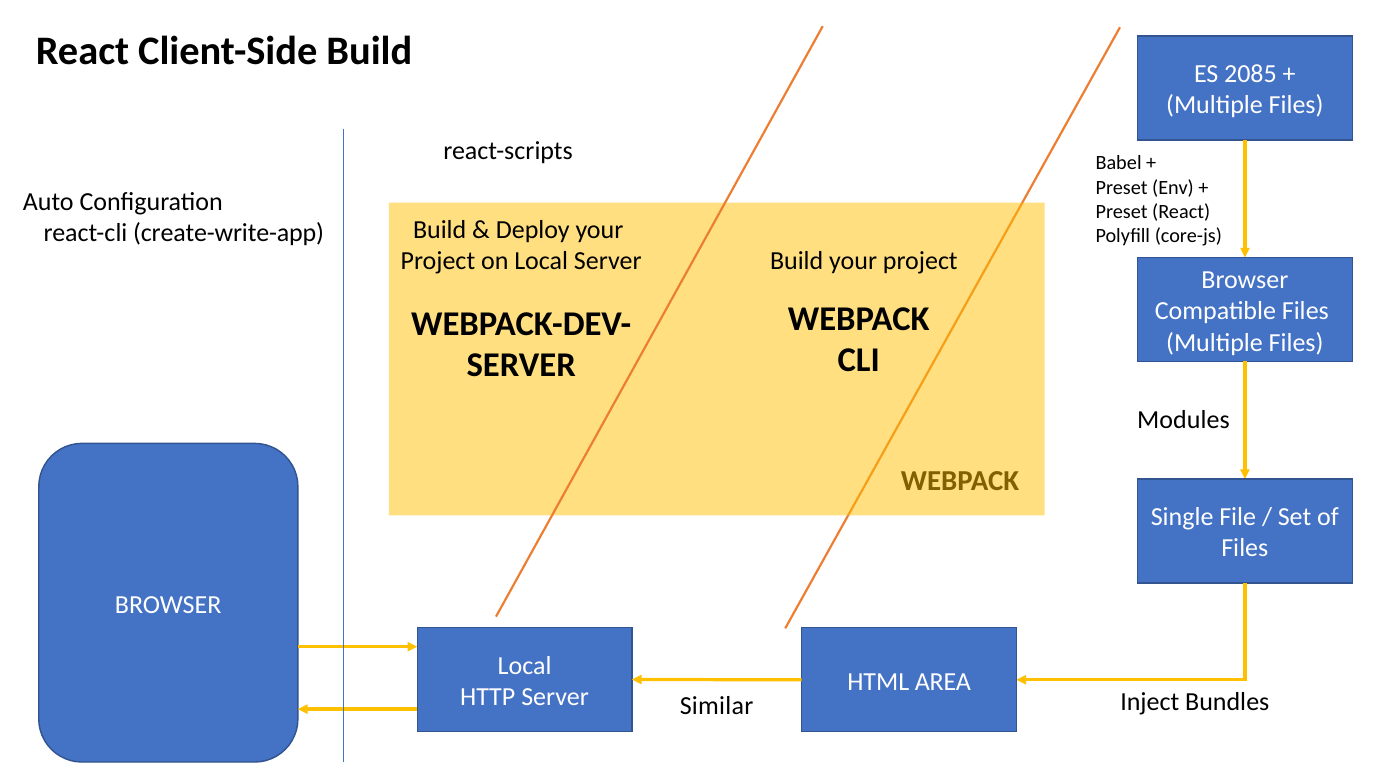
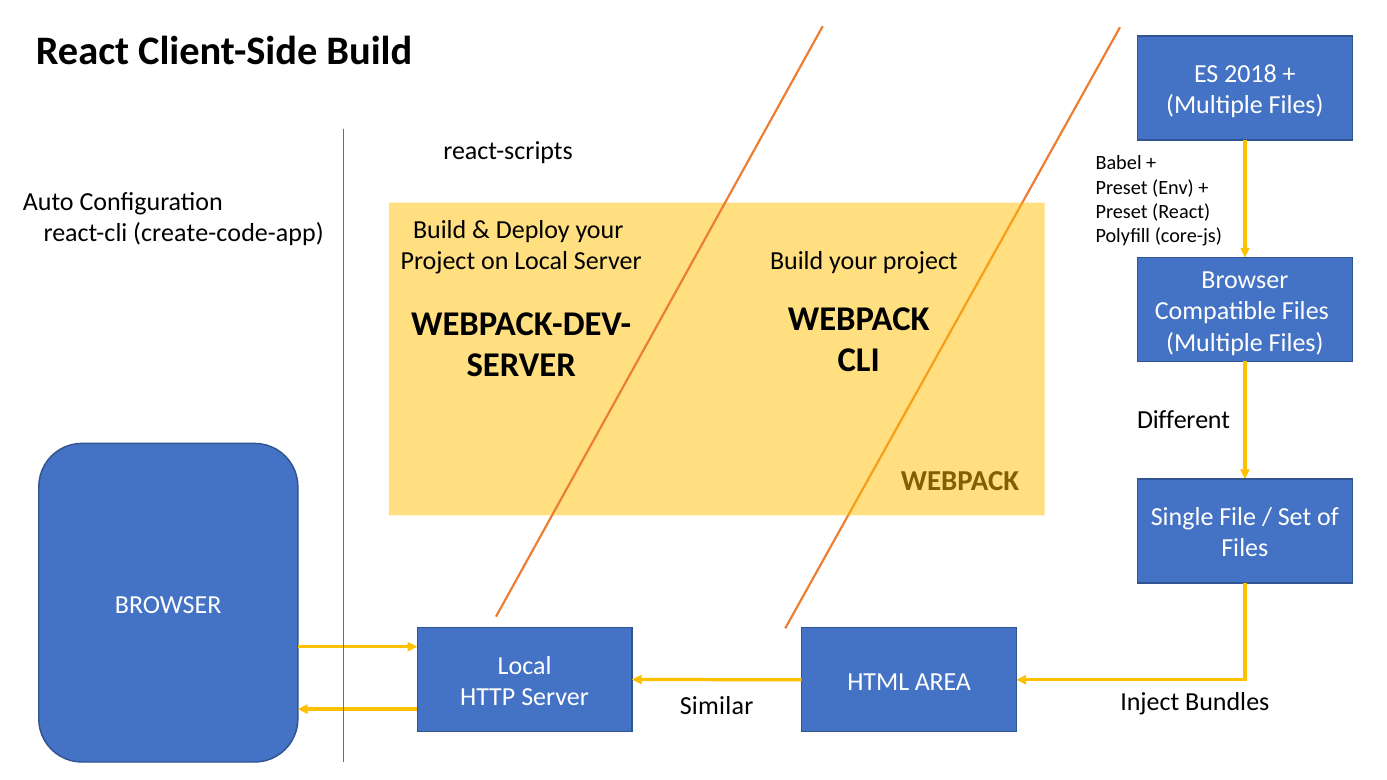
2085: 2085 -> 2018
create-write-app: create-write-app -> create-code-app
Modules: Modules -> Different
